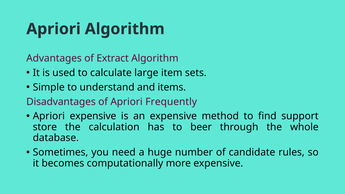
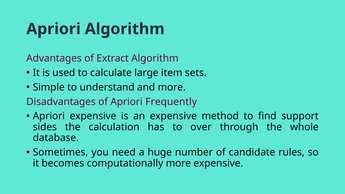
and items: items -> more
store: store -> sides
beer: beer -> over
